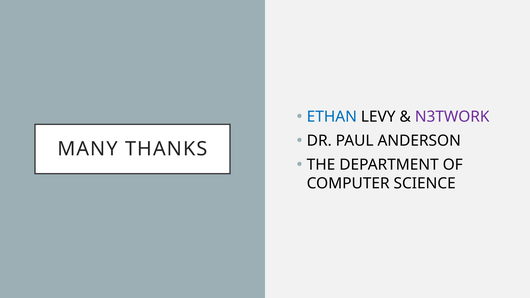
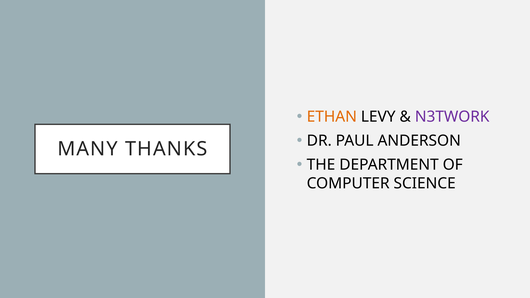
ETHAN colour: blue -> orange
